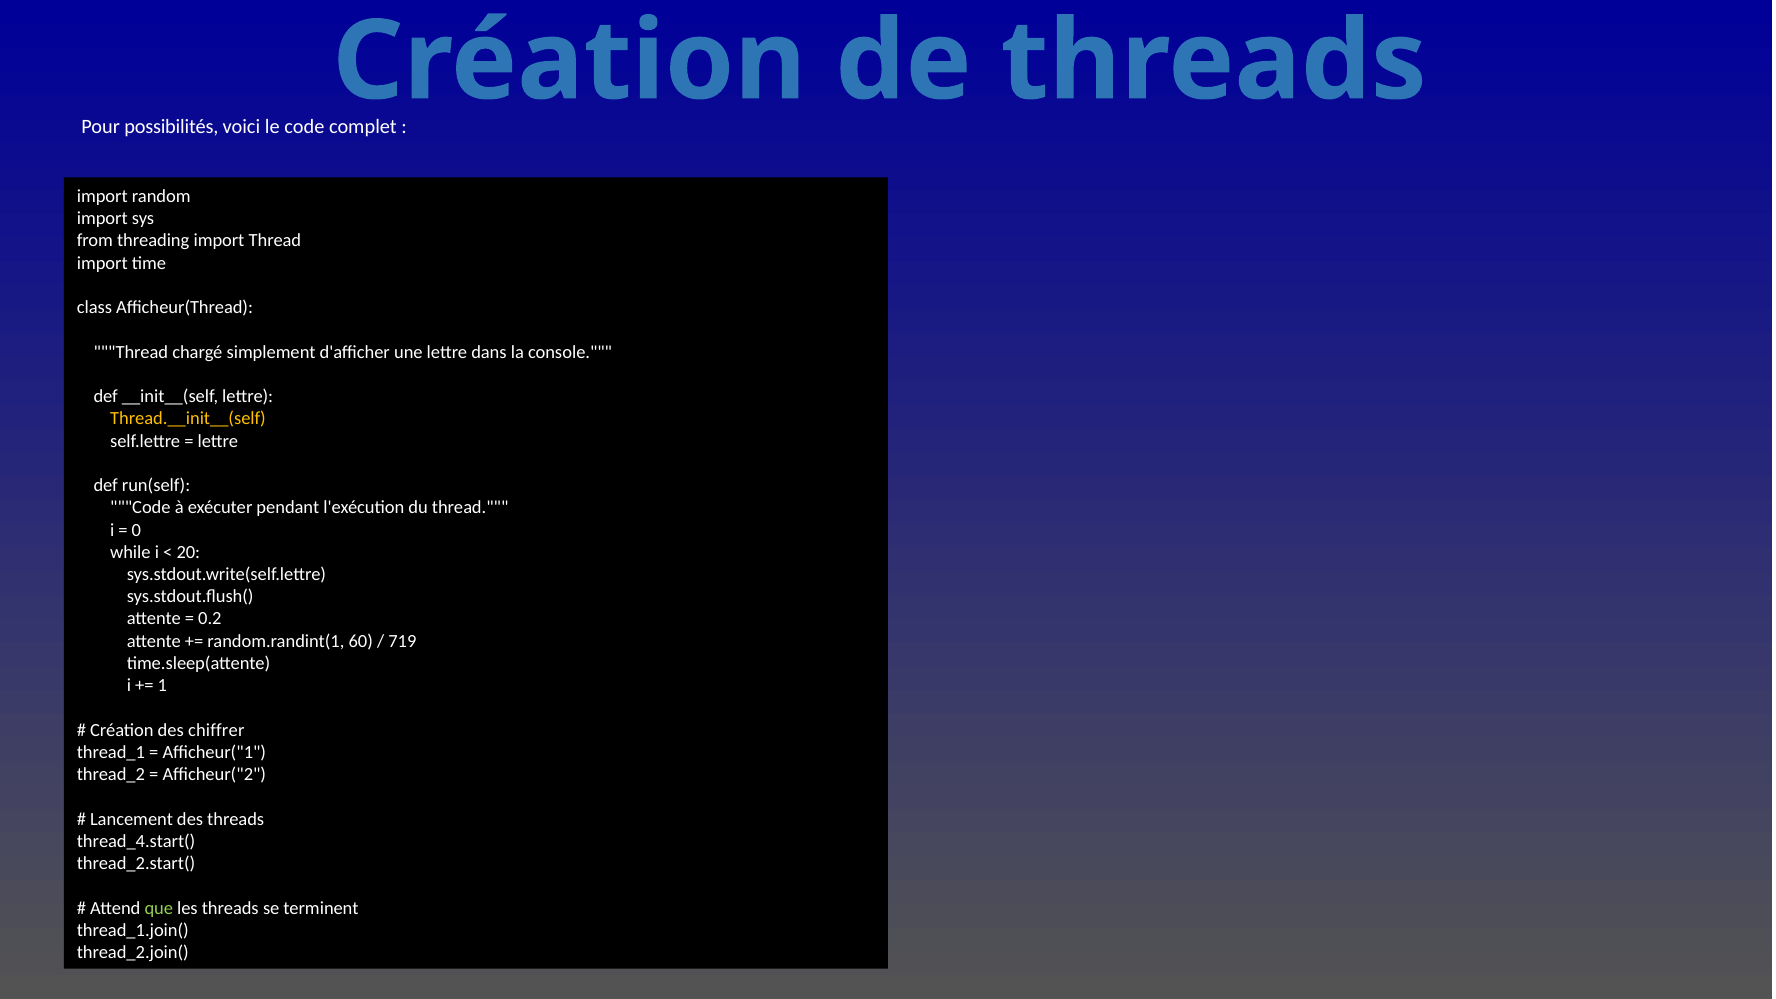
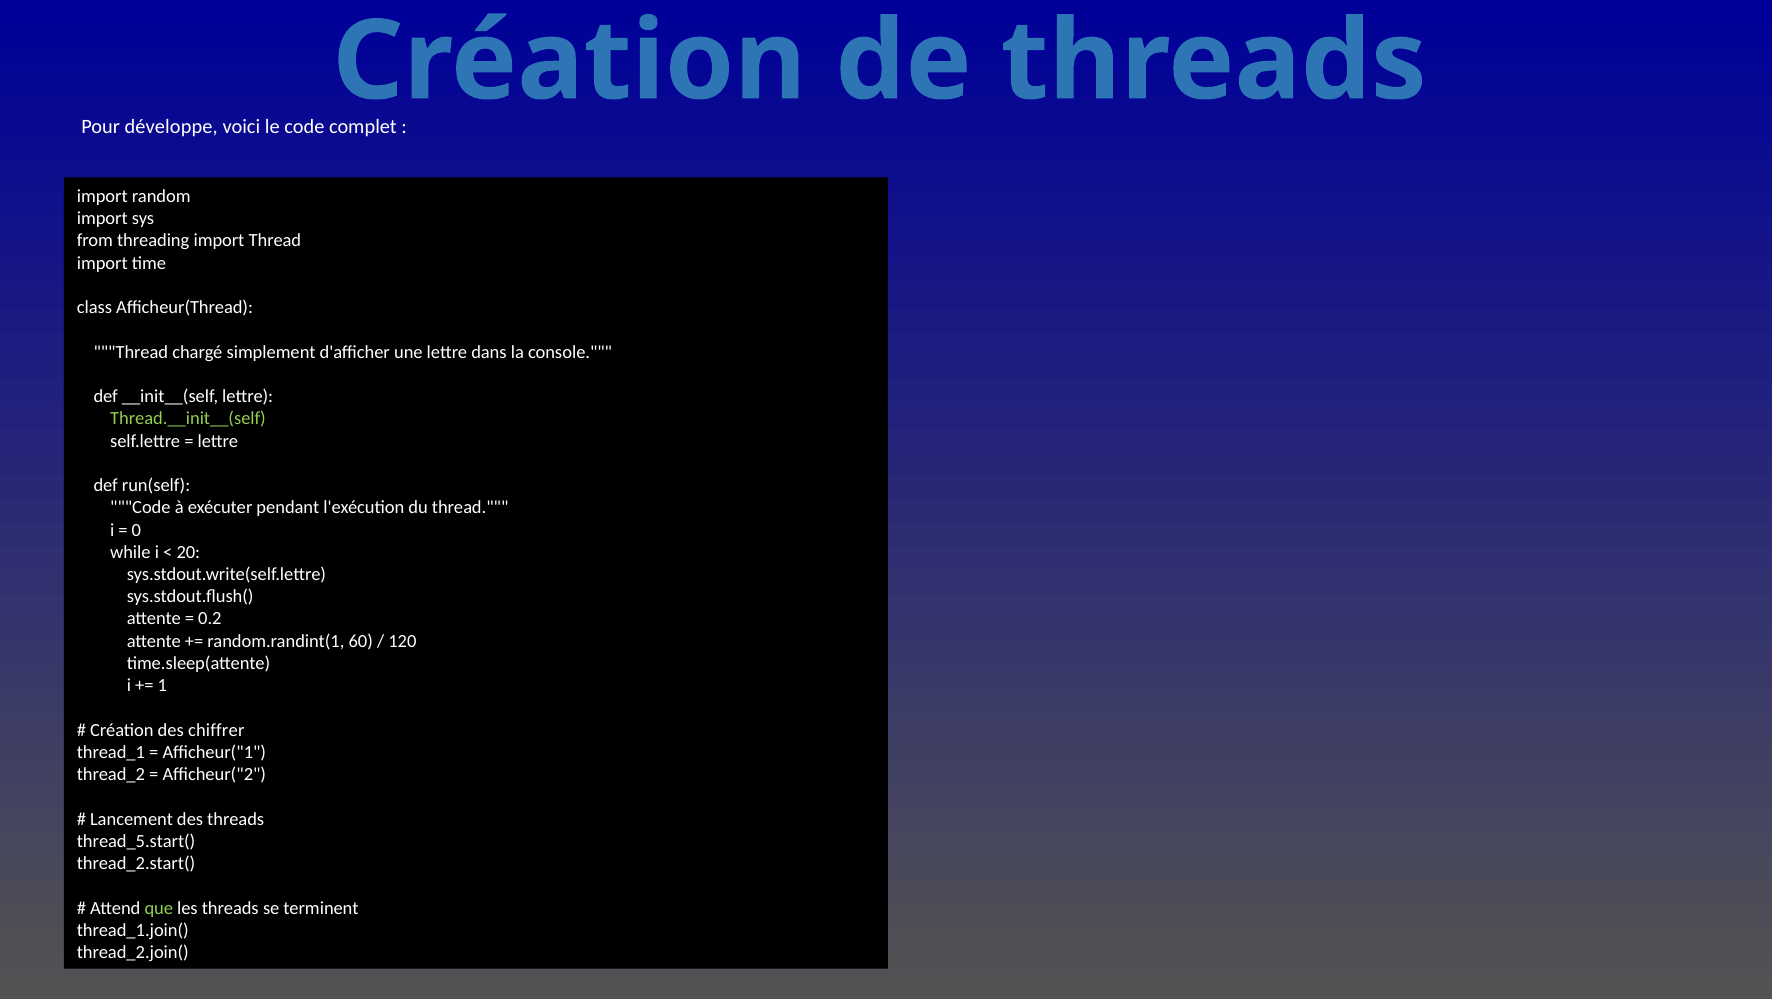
possibilités: possibilités -> développe
Thread.__init__(self colour: yellow -> light green
719: 719 -> 120
thread_4.start(: thread_4.start( -> thread_5.start(
